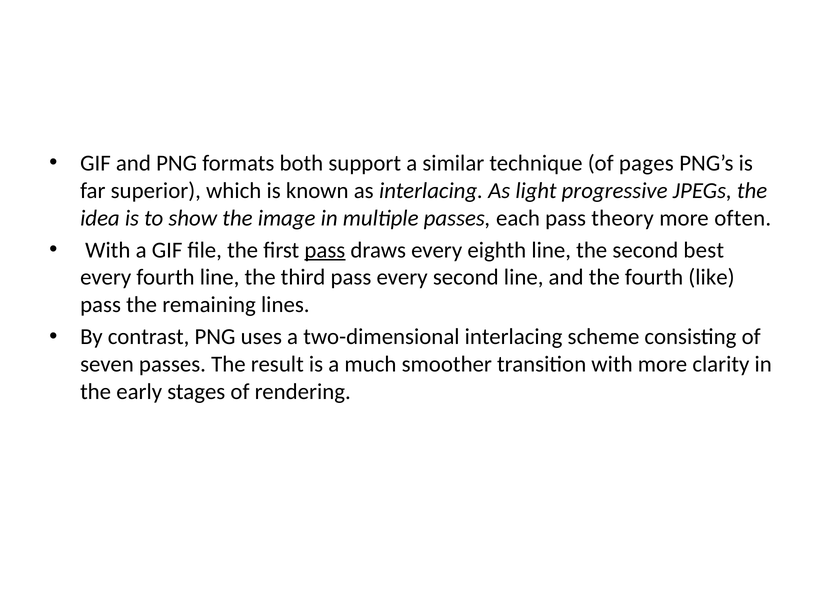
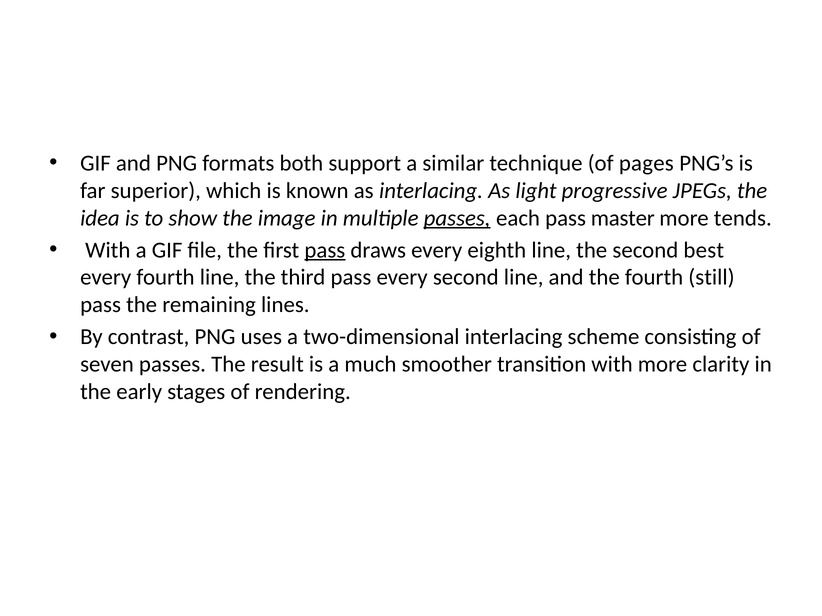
passes at (457, 218) underline: none -> present
theory: theory -> master
often: often -> tends
like: like -> still
